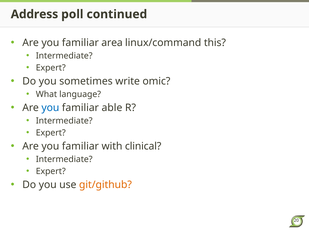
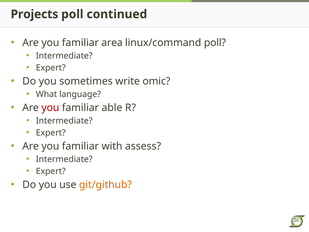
Address: Address -> Projects
linux/command this: this -> poll
you at (50, 108) colour: blue -> red
clinical: clinical -> assess
